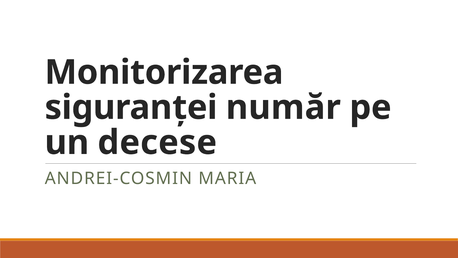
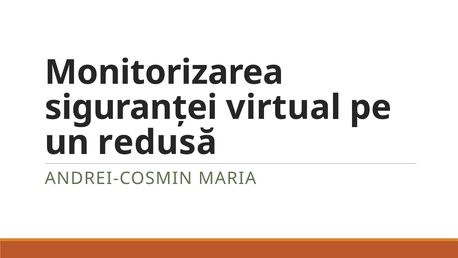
număr: număr -> virtual
decese: decese -> redusă
